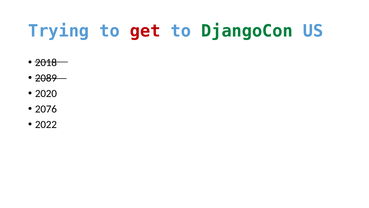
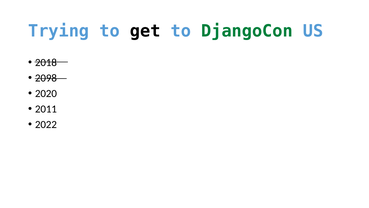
get colour: red -> black
2089: 2089 -> 2098
2076: 2076 -> 2011
